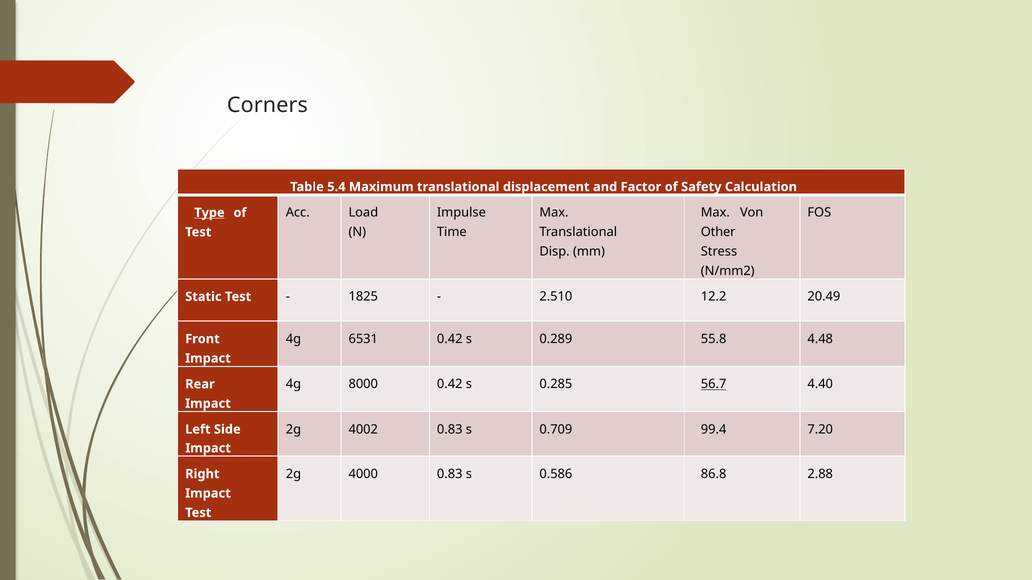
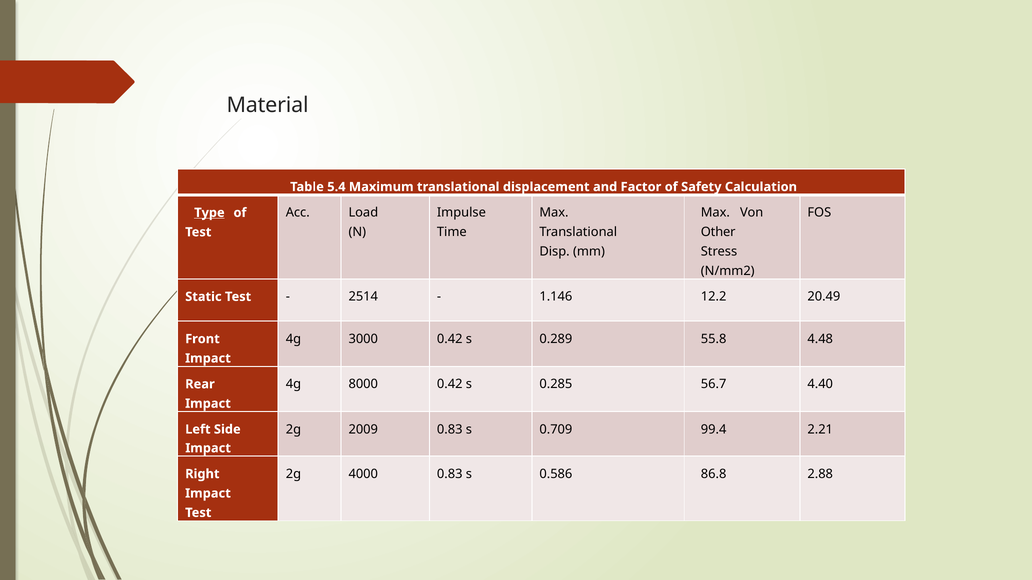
Corners: Corners -> Material
1825: 1825 -> 2514
2.510: 2.510 -> 1.146
6531: 6531 -> 3000
56.7 underline: present -> none
4002: 4002 -> 2009
7.20: 7.20 -> 2.21
